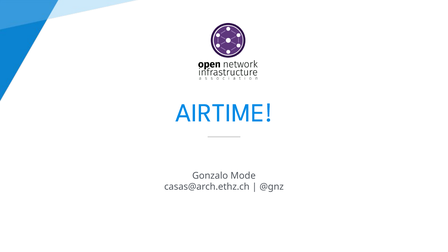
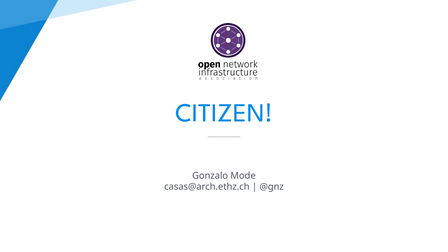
AIRTIME: AIRTIME -> CITIZEN
